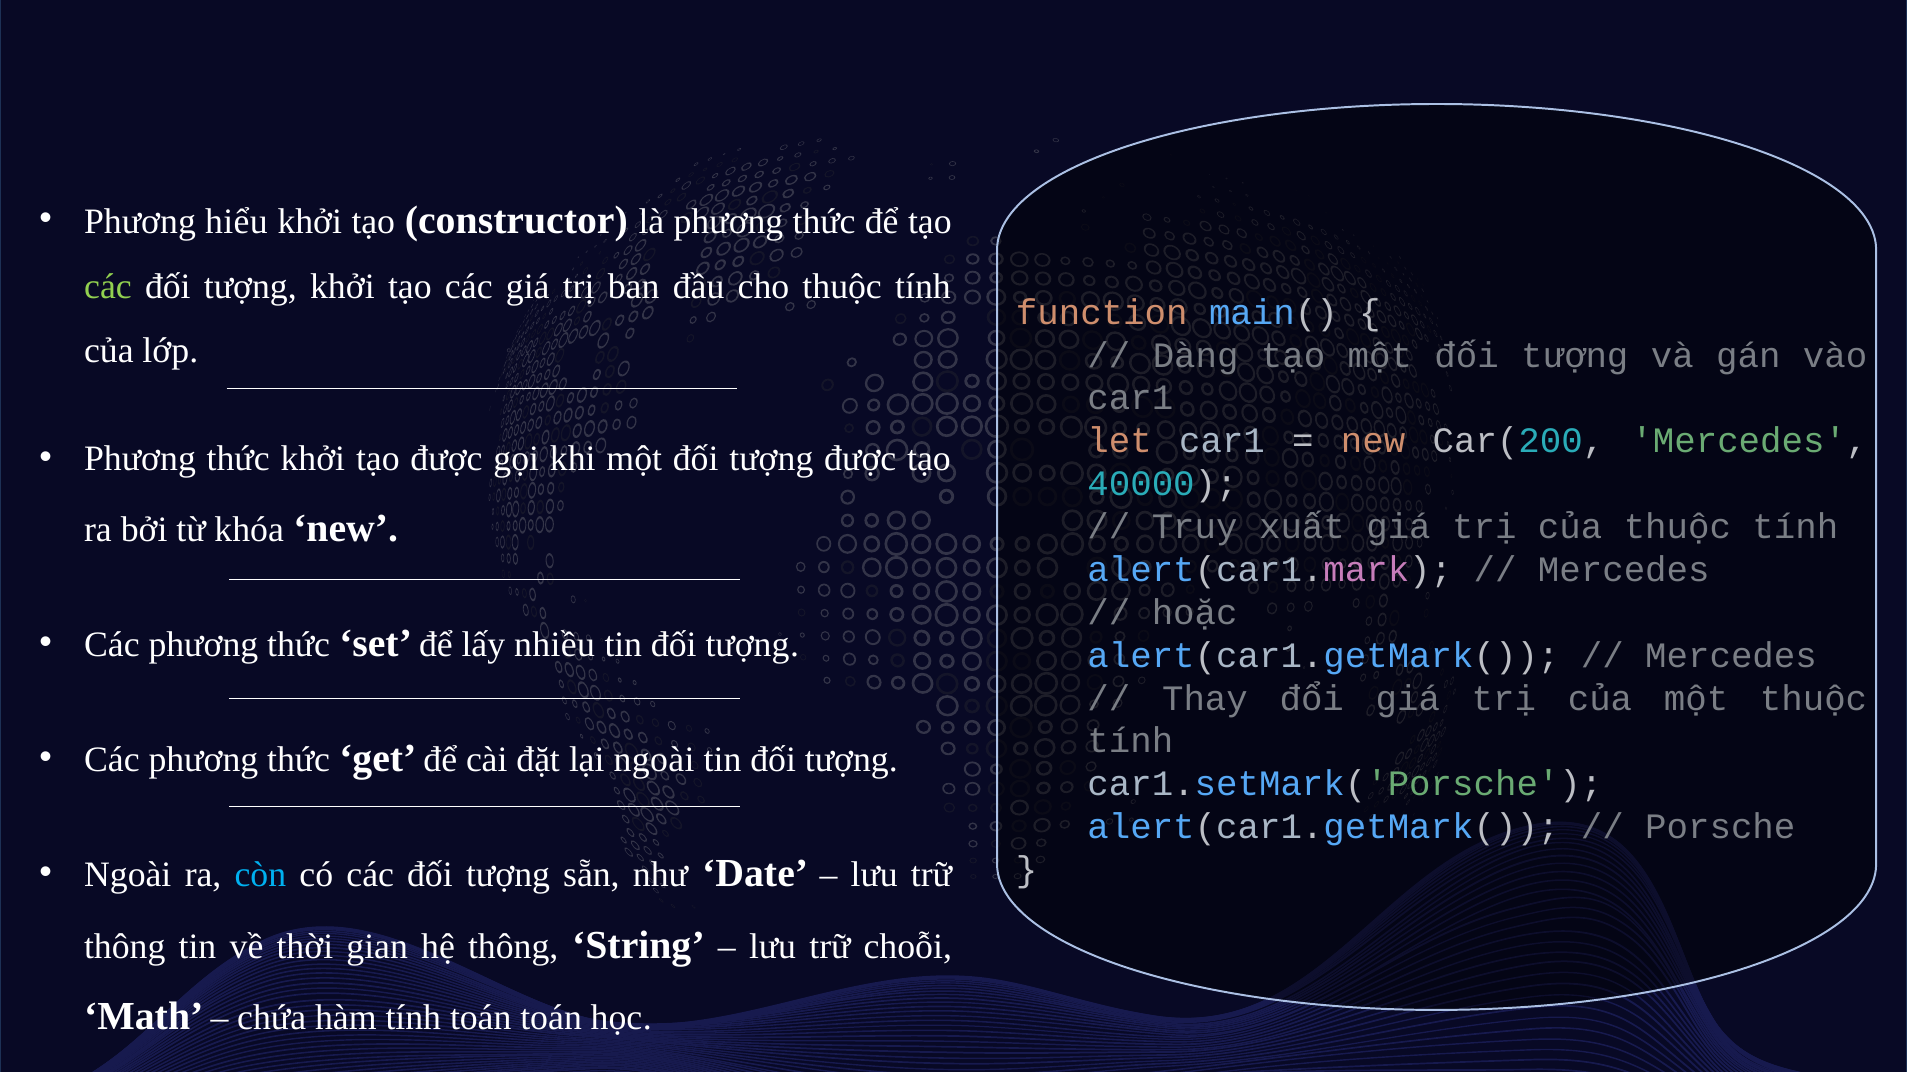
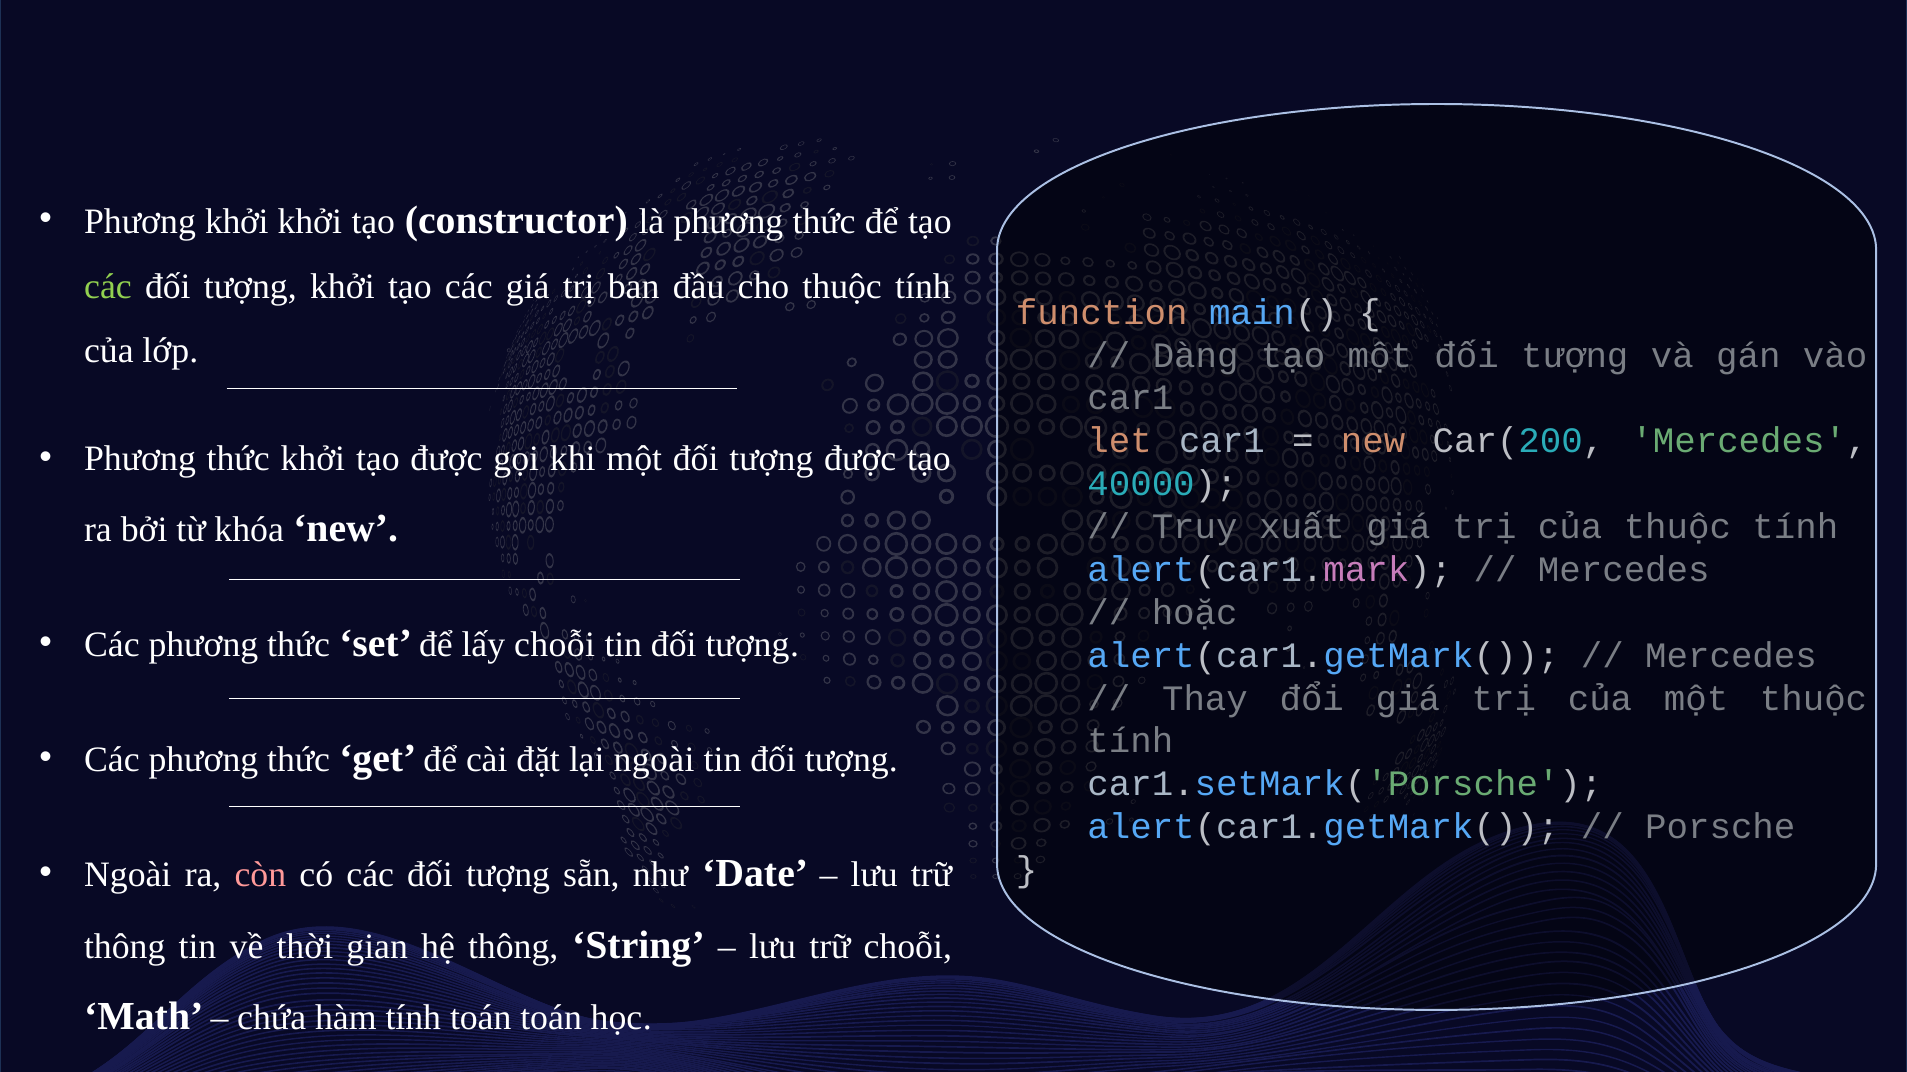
Phương hiểu: hiểu -> khởi
lấy nhiều: nhiều -> choỗi
còn colour: light blue -> pink
